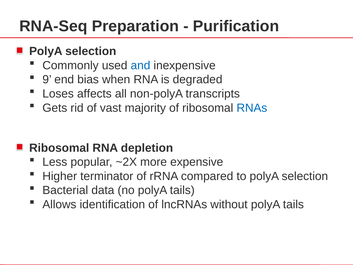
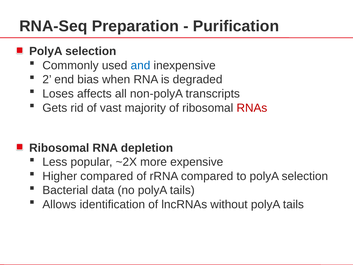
9: 9 -> 2
RNAs colour: blue -> red
Higher terminator: terminator -> compared
